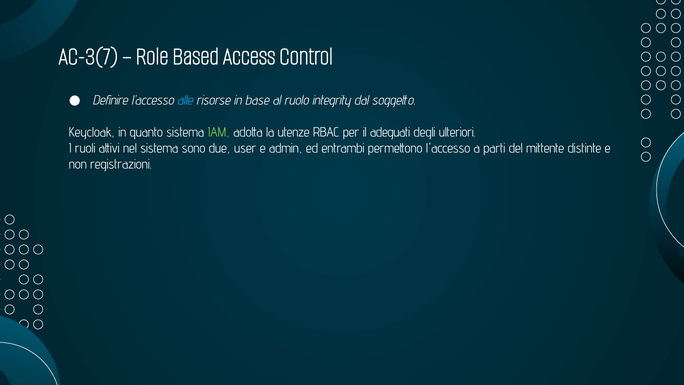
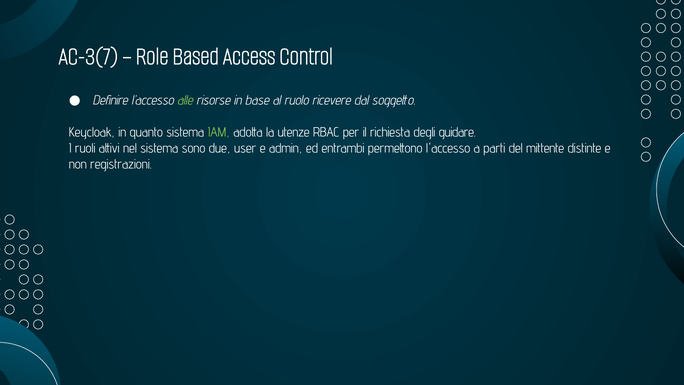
alle colour: light blue -> light green
integrity: integrity -> ricevere
adeguati: adeguati -> richiesta
ulteriori: ulteriori -> guidare
